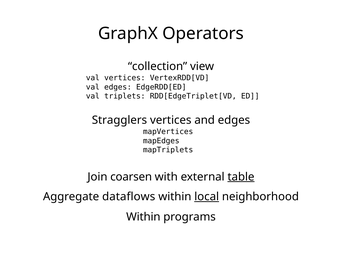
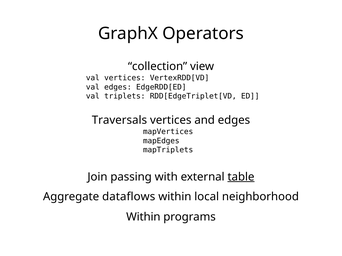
Stragglers: Stragglers -> Traversals
coarsen: coarsen -> passing
local underline: present -> none
